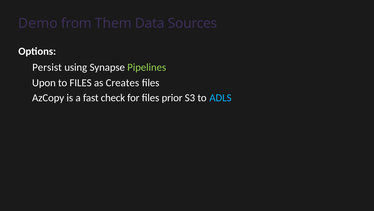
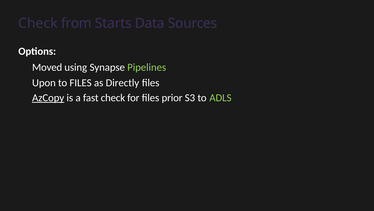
Demo at (38, 23): Demo -> Check
Them: Them -> Starts
Persist: Persist -> Moved
Creates: Creates -> Directly
AzCopy underline: none -> present
ADLS colour: light blue -> light green
